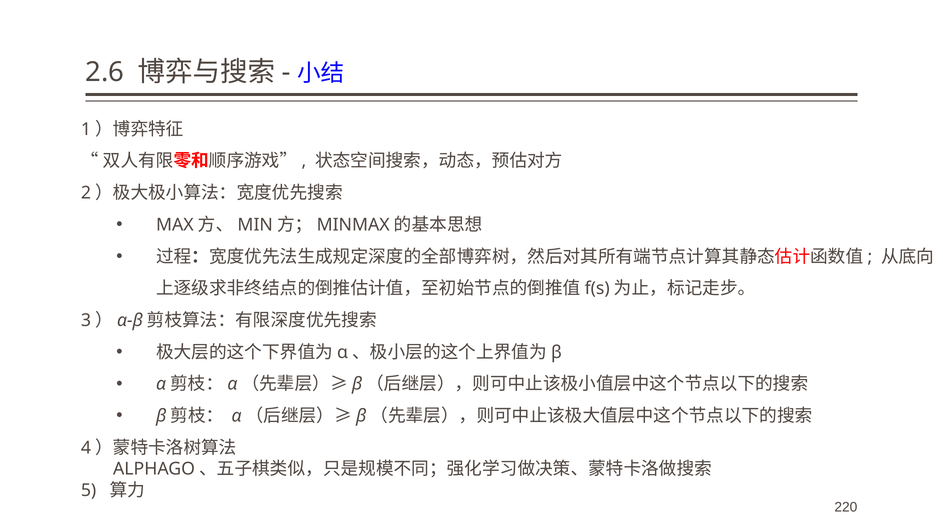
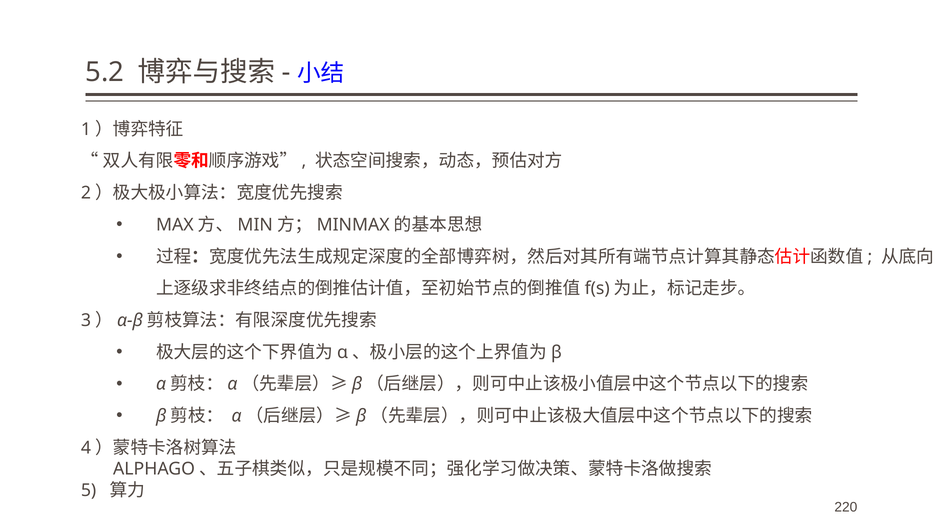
2.6: 2.6 -> 5.2
